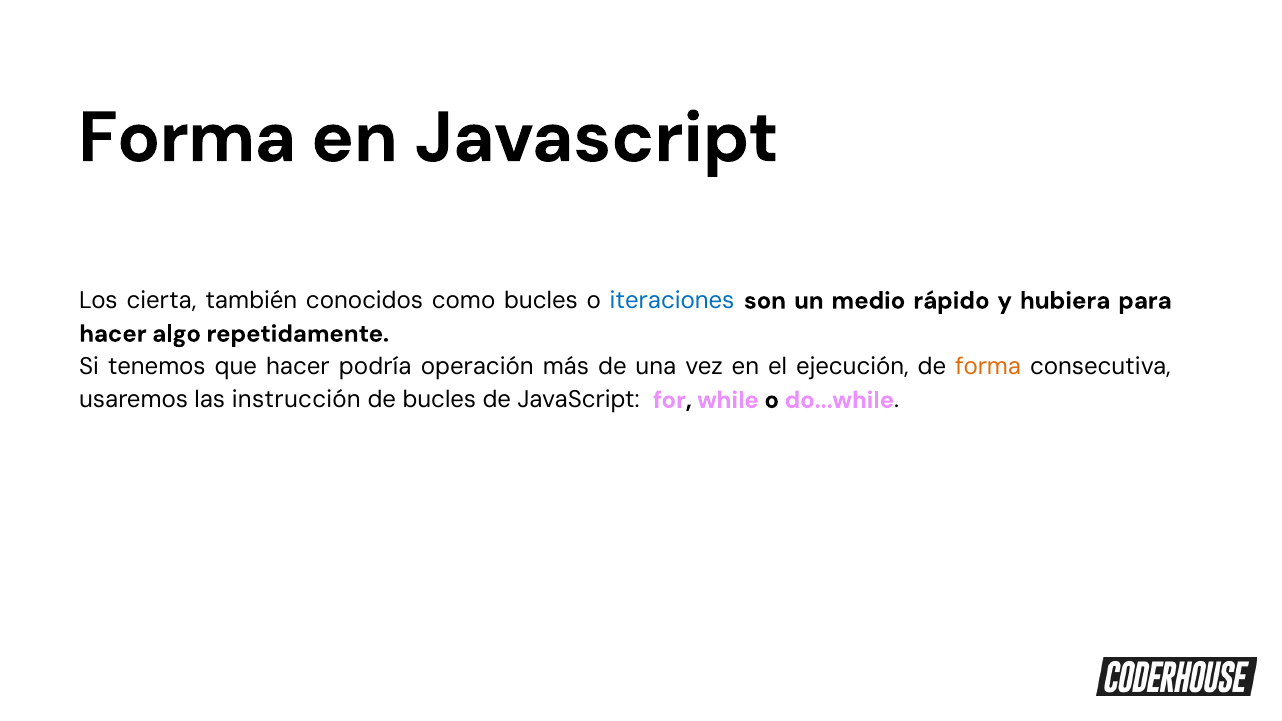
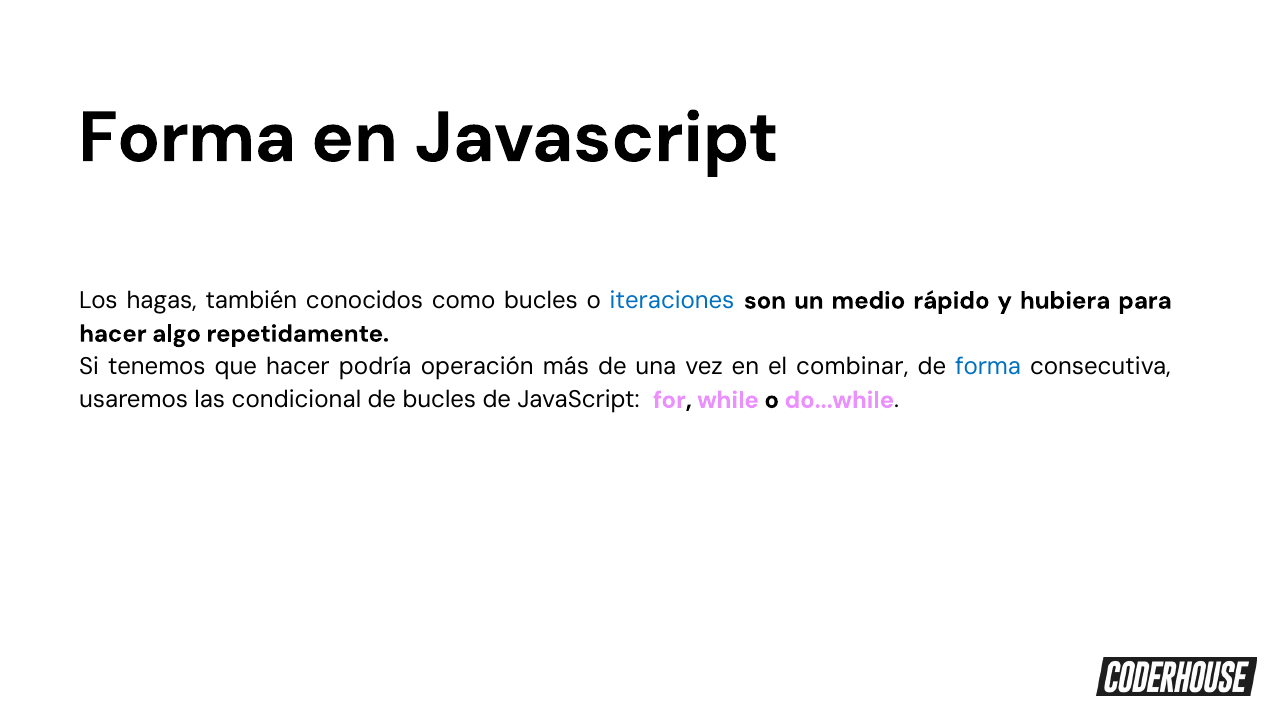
cierta: cierta -> hagas
ejecución: ejecución -> combinar
forma at (988, 367) colour: orange -> blue
instrucción: instrucción -> condicional
